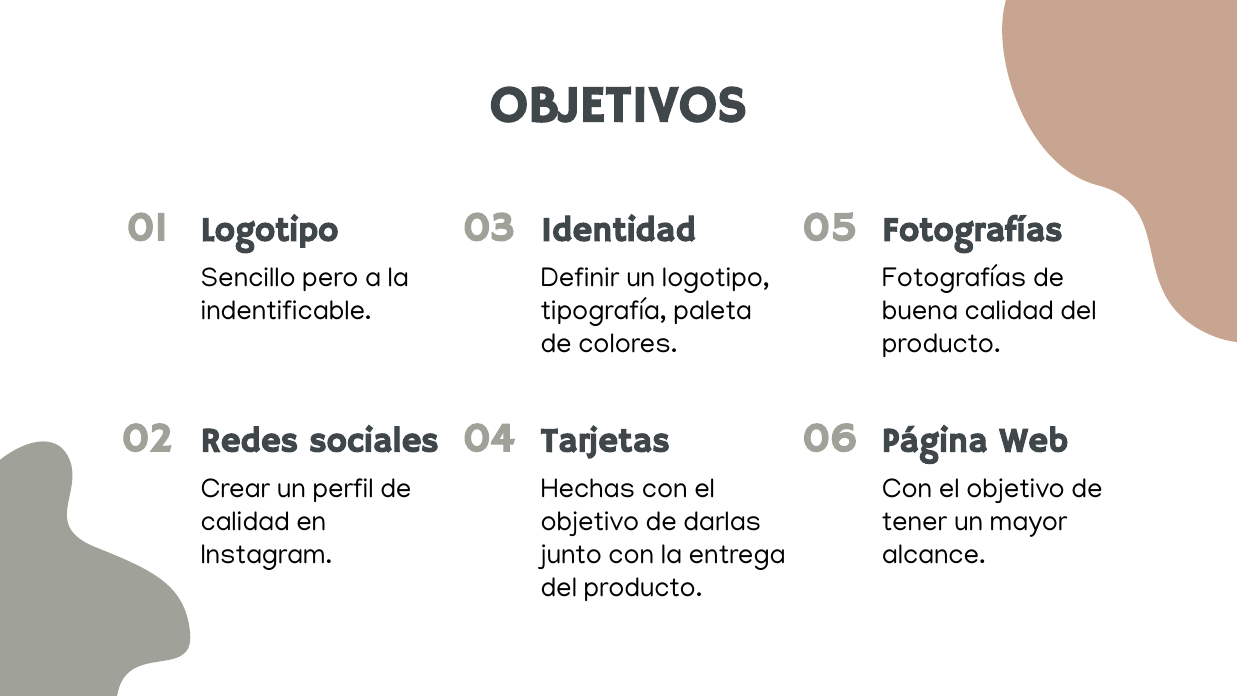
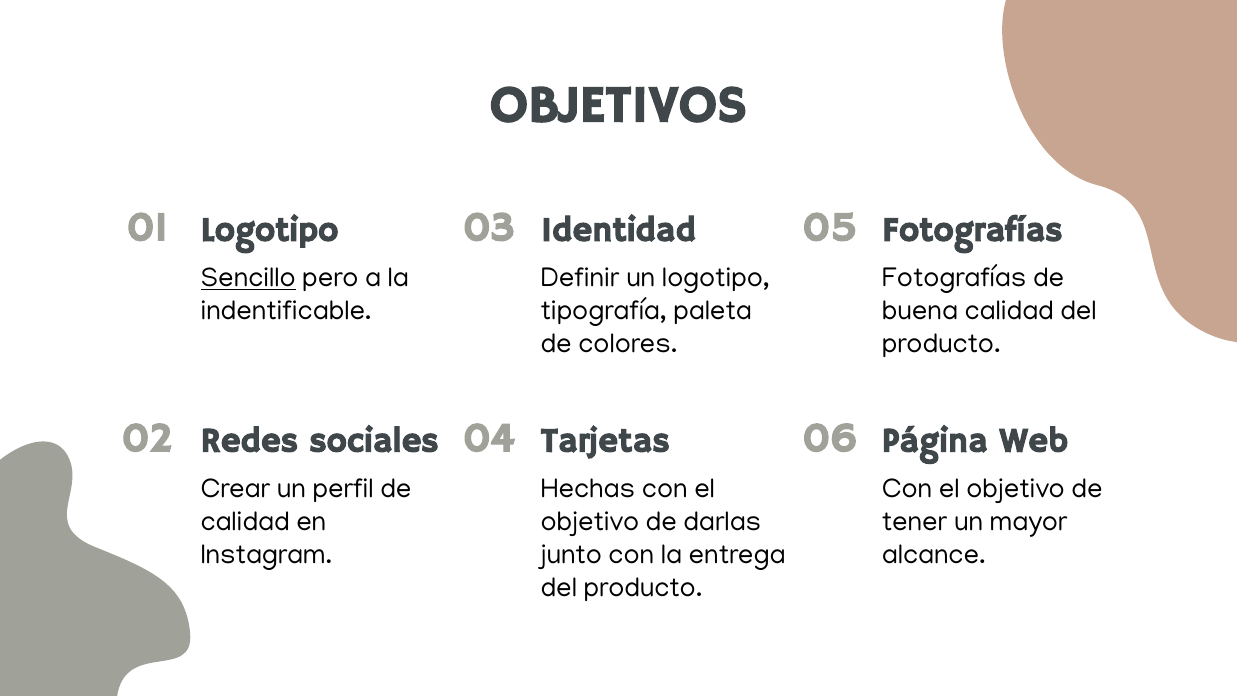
Sencillo underline: none -> present
